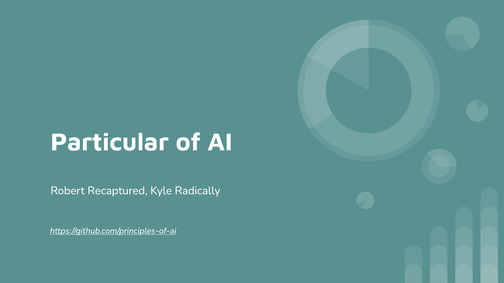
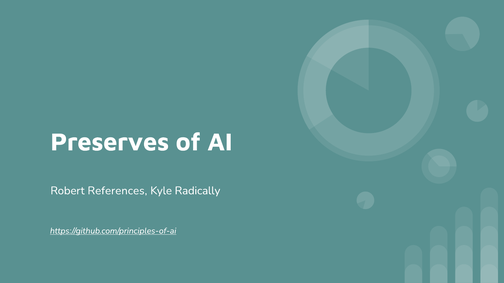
Particular: Particular -> Preserves
Recaptured: Recaptured -> References
